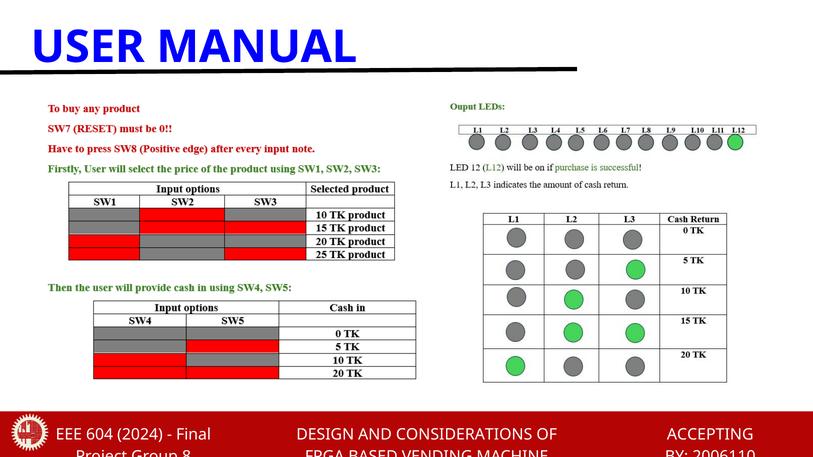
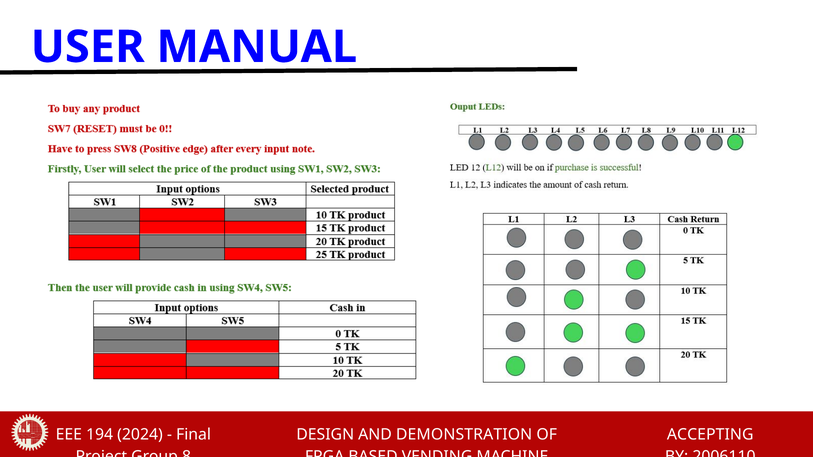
604: 604 -> 194
CONSIDERATIONS: CONSIDERATIONS -> DEMONSTRATION
